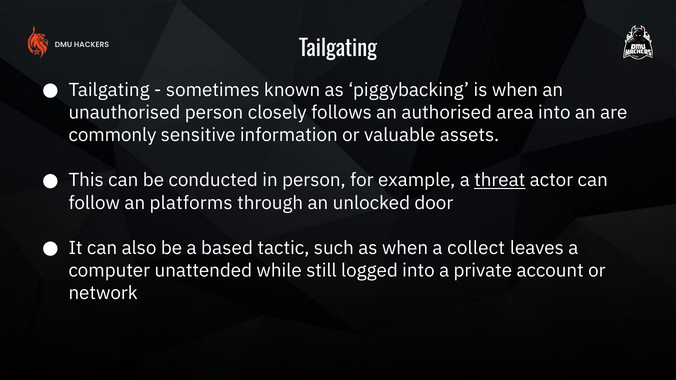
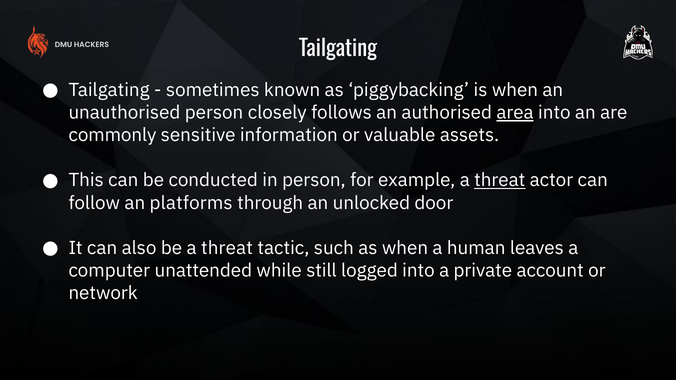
area underline: none -> present
be a based: based -> threat
collect: collect -> human
